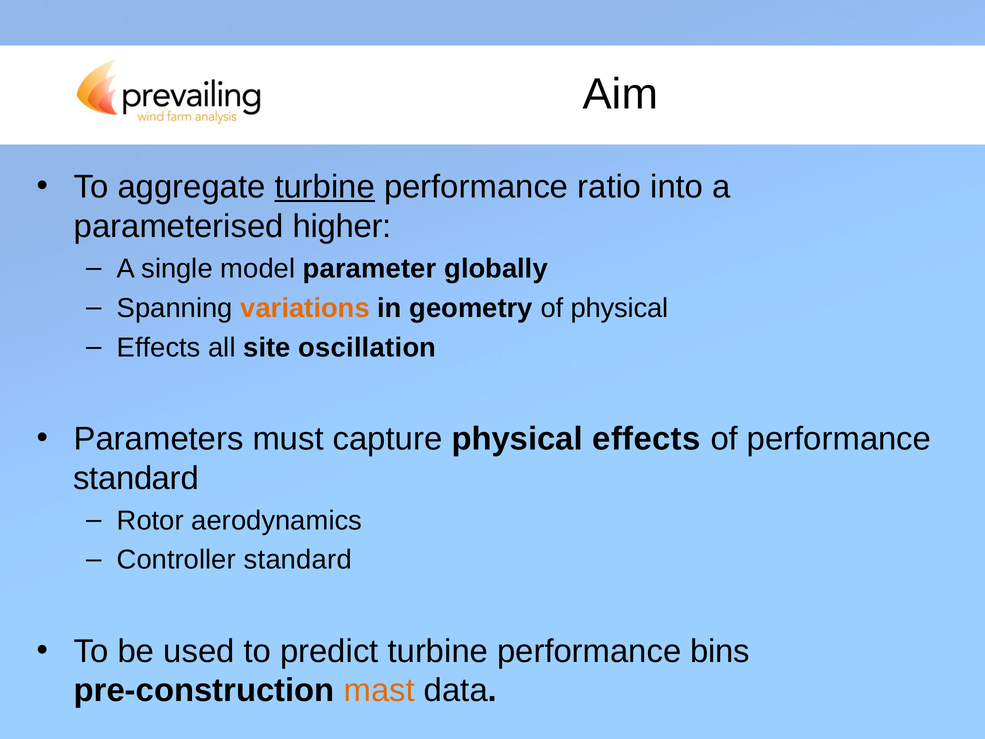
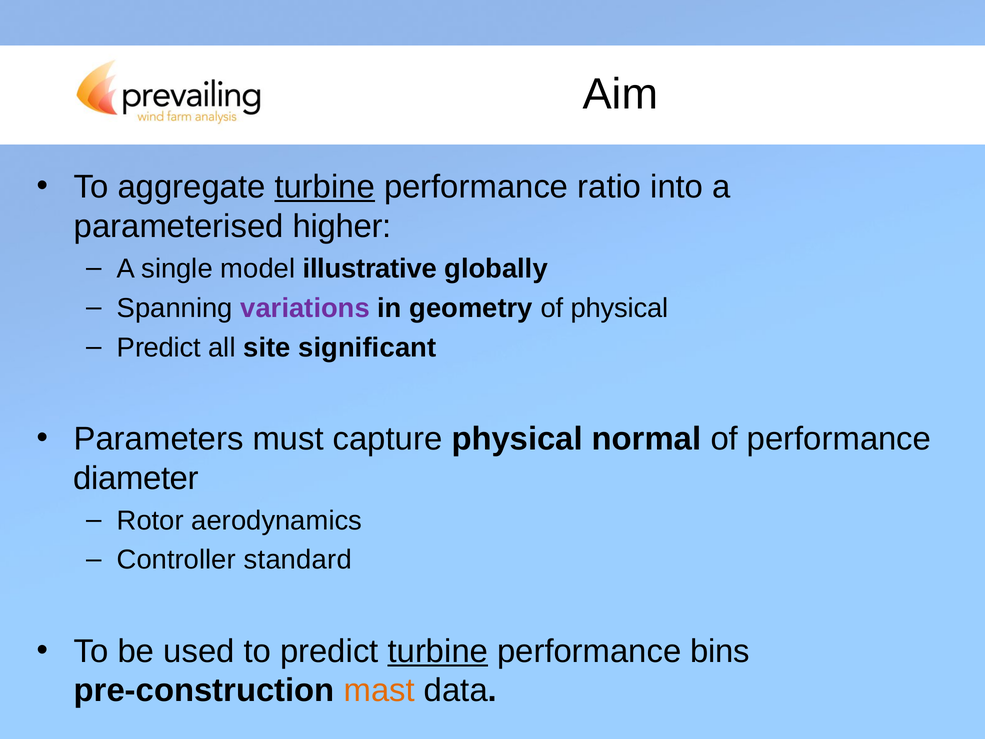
parameter: parameter -> illustrative
variations colour: orange -> purple
Effects at (159, 347): Effects -> Predict
oscillation: oscillation -> significant
physical effects: effects -> normal
standard at (136, 478): standard -> diameter
turbine at (438, 651) underline: none -> present
